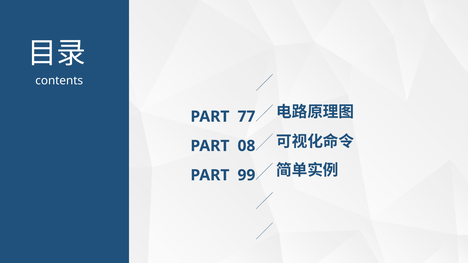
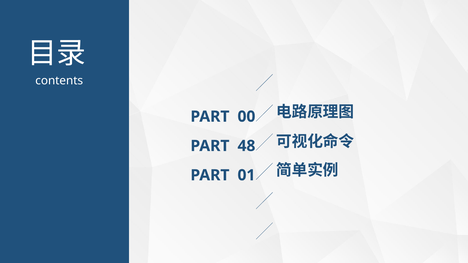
77: 77 -> 00
08: 08 -> 48
99: 99 -> 01
